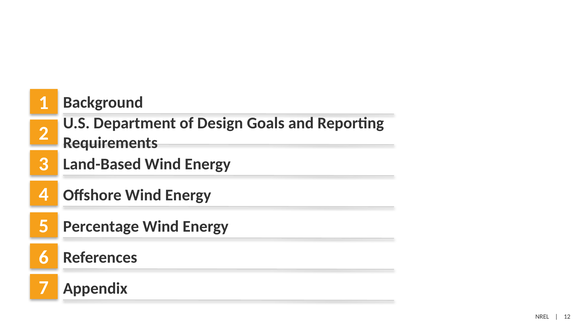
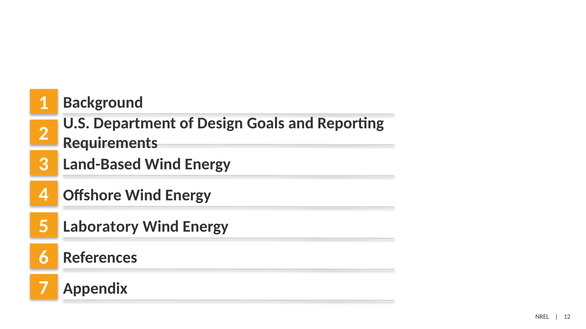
Percentage: Percentage -> Laboratory
